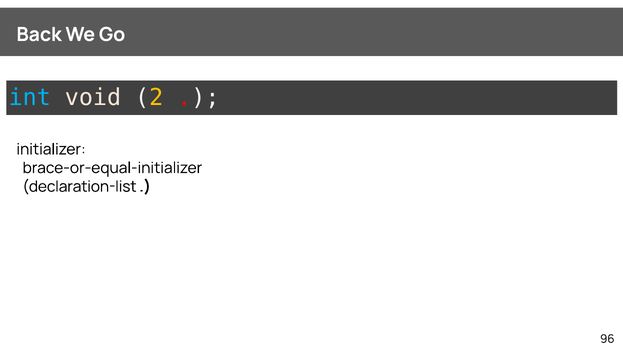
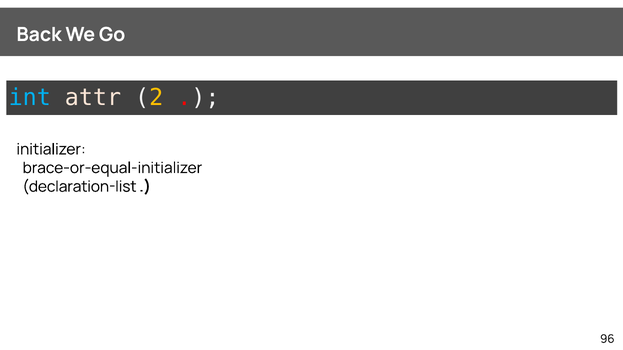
void: void -> attr
